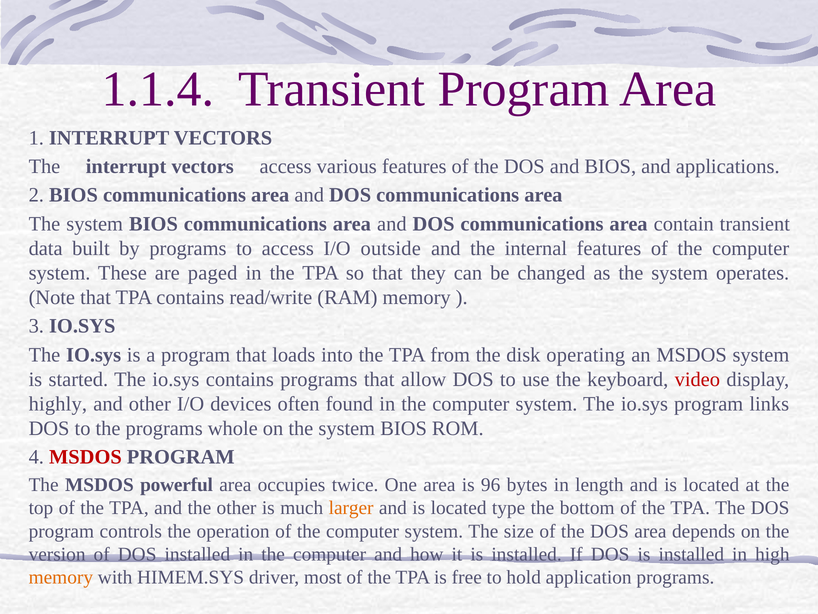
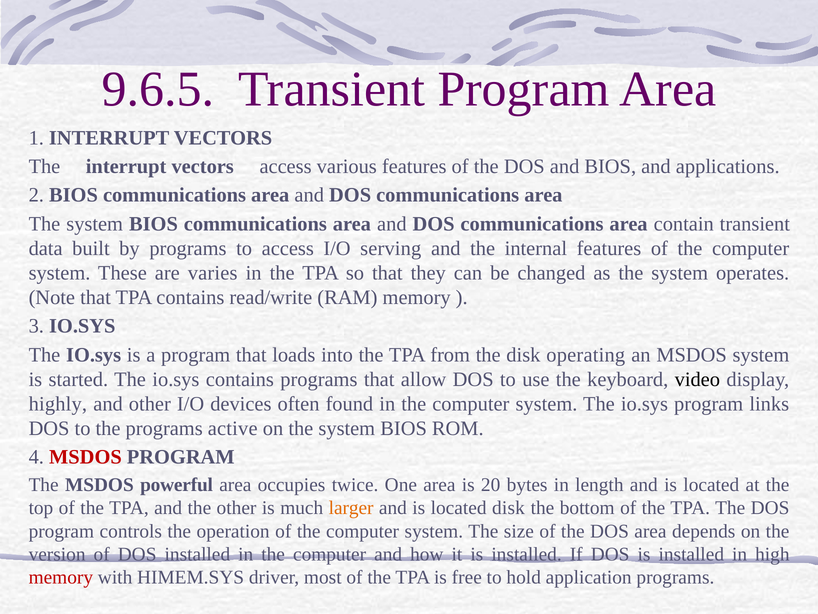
1.1.4: 1.1.4 -> 9.6.5
outside: outside -> serving
paged: paged -> varies
video colour: red -> black
whole: whole -> active
96: 96 -> 20
located type: type -> disk
memory at (61, 577) colour: orange -> red
